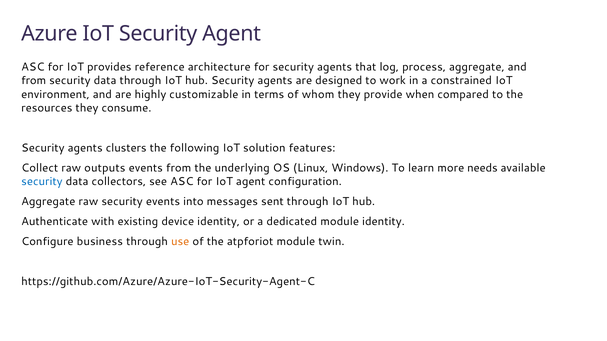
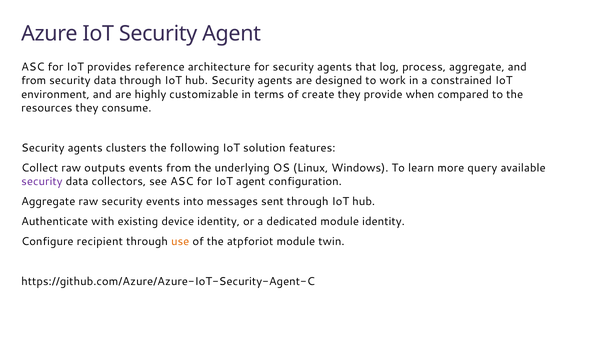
whom: whom -> create
needs: needs -> query
security at (42, 182) colour: blue -> purple
business: business -> recipient
